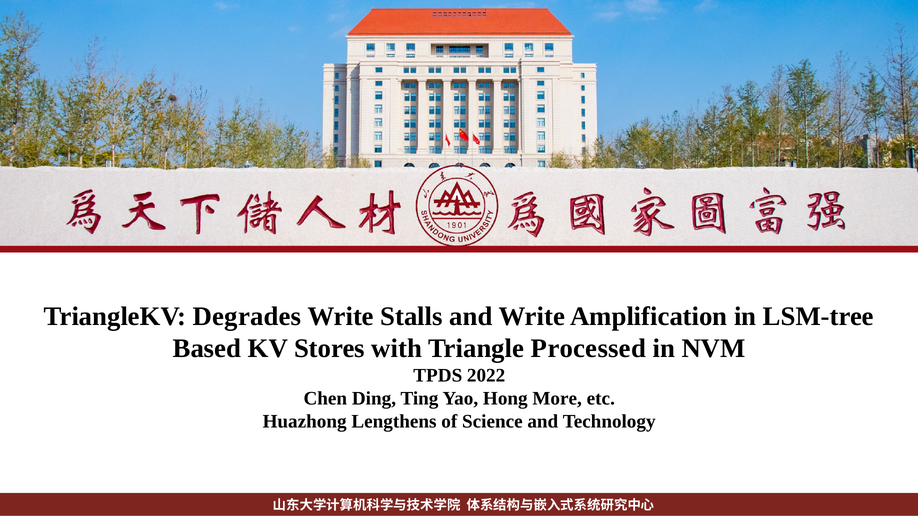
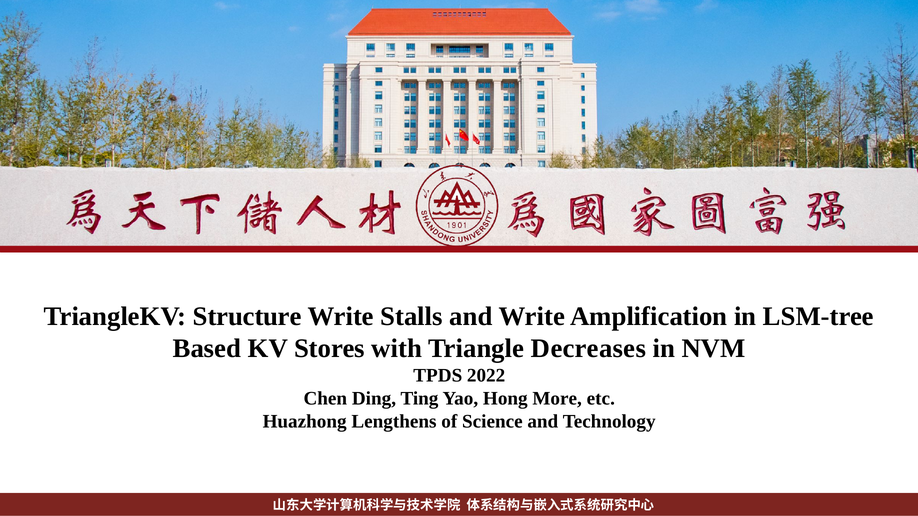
Degrades: Degrades -> Structure
Processed: Processed -> Decreases
